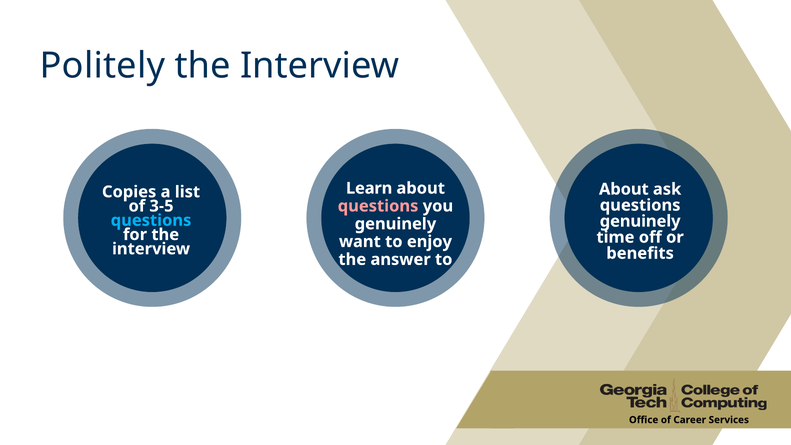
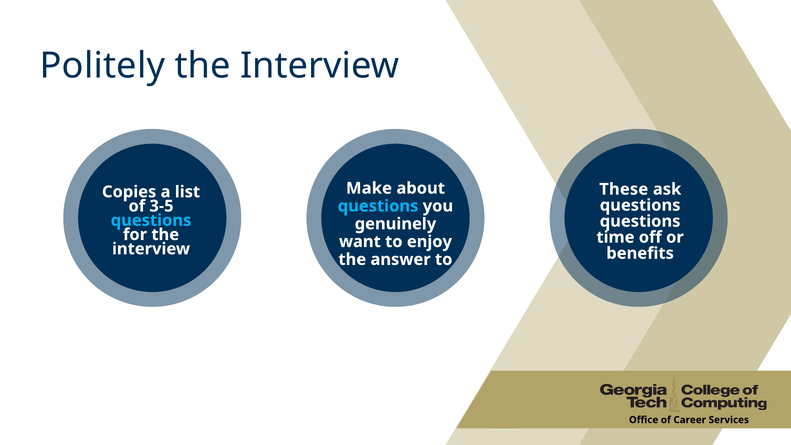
Learn: Learn -> Make
About at (624, 189): About -> These
questions at (378, 206) colour: pink -> light blue
genuinely at (640, 221): genuinely -> questions
